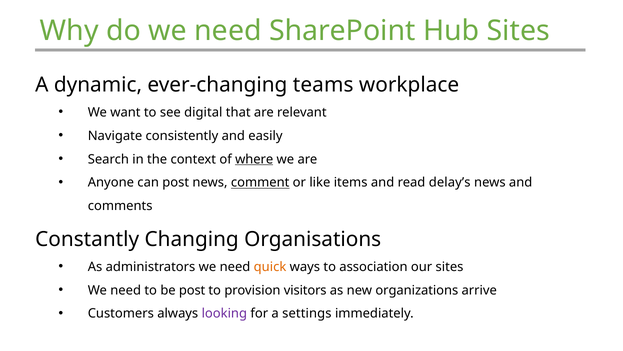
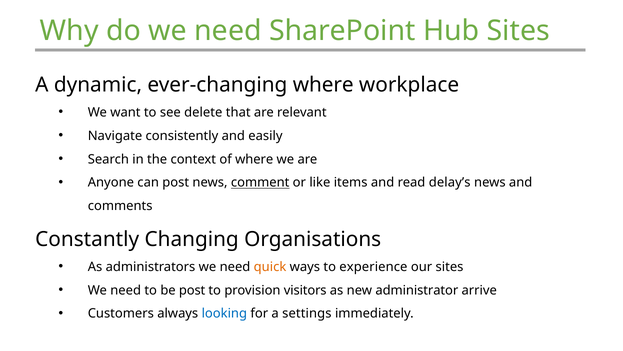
ever-changing teams: teams -> where
digital: digital -> delete
where at (254, 159) underline: present -> none
association: association -> experience
organizations: organizations -> administrator
looking colour: purple -> blue
